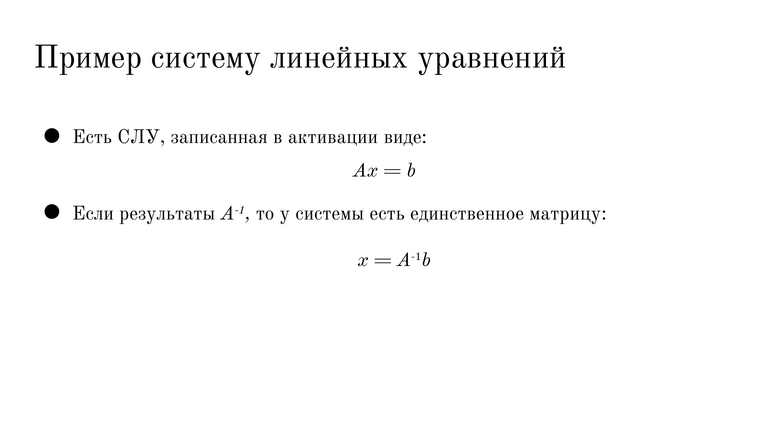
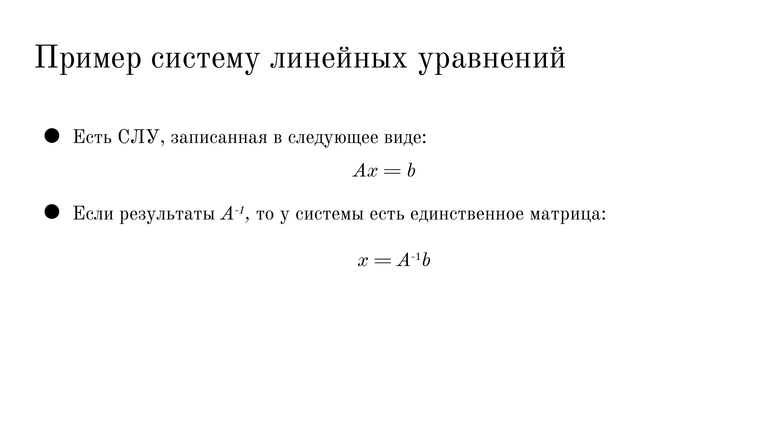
активации: активации -> следующее
матрицу: матрицу -> матрица
